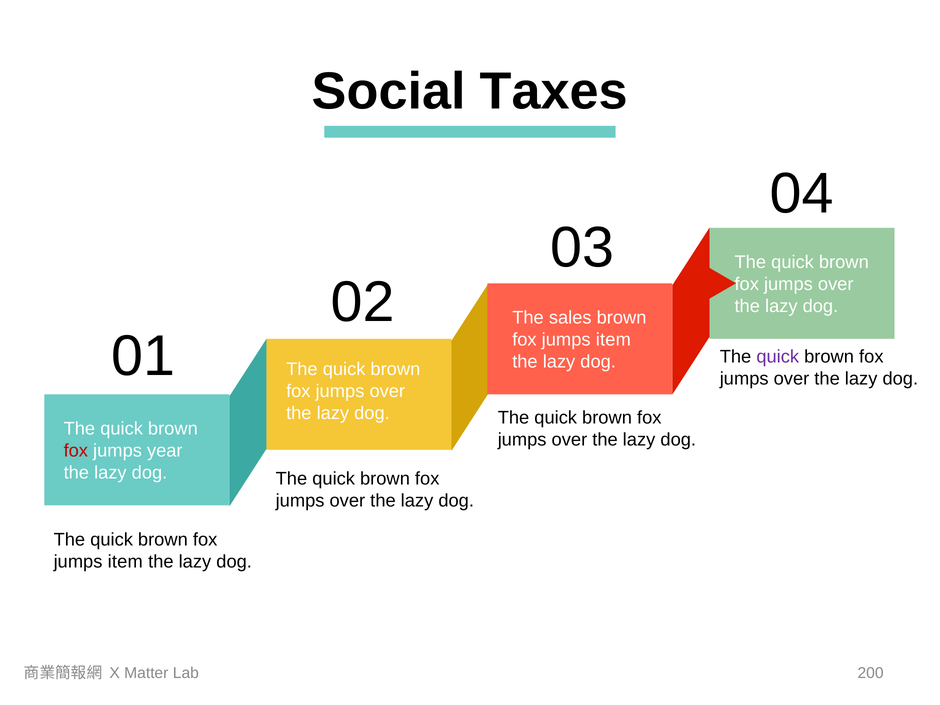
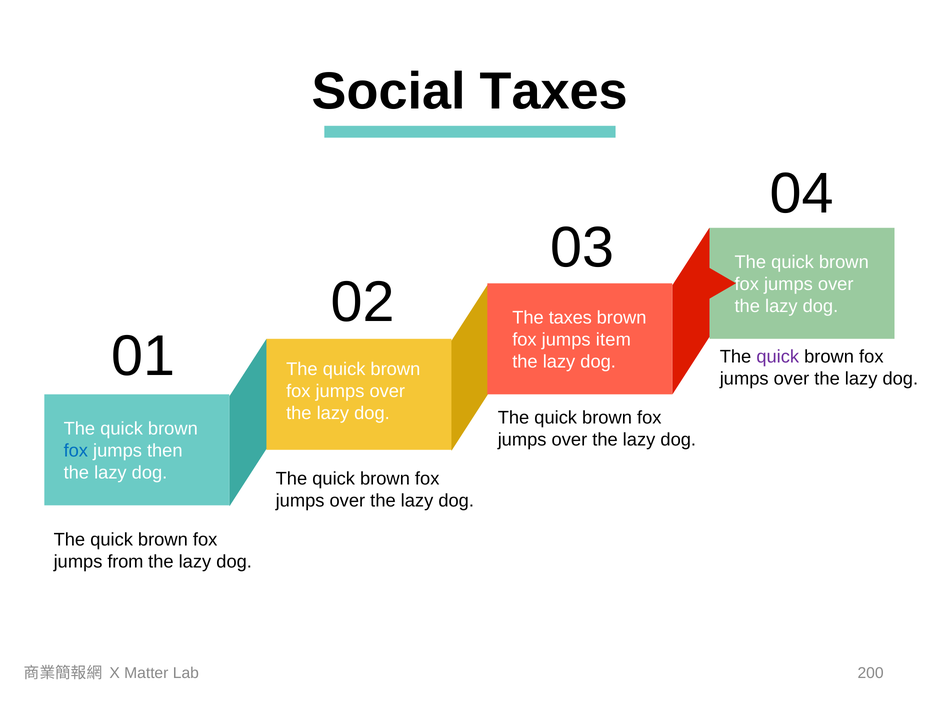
The sales: sales -> taxes
fox at (76, 451) colour: red -> blue
year: year -> then
item at (125, 562): item -> from
